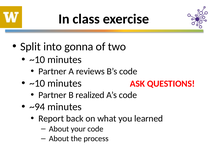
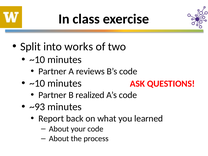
gonna: gonna -> works
~94: ~94 -> ~93
